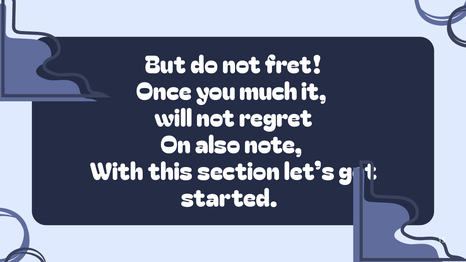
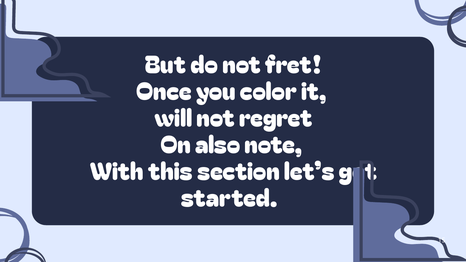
much: much -> color
